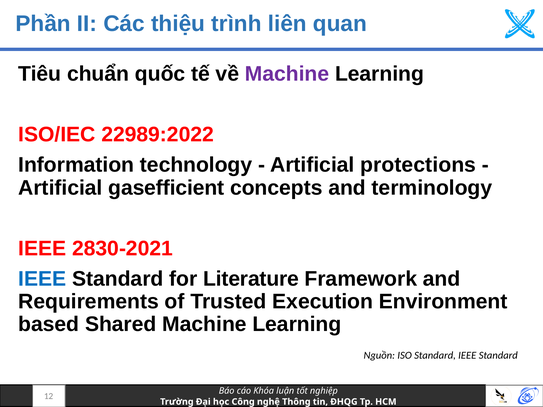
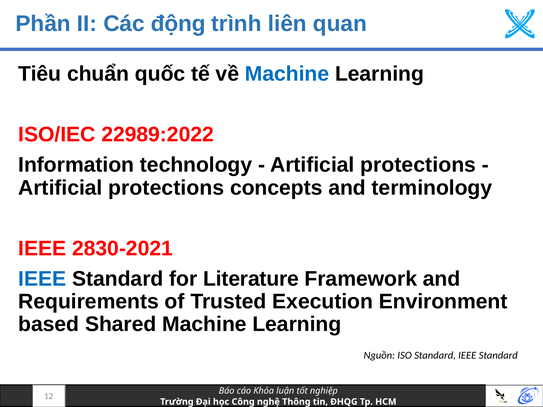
thiệu: thiệu -> động
Machine at (287, 74) colour: purple -> blue
gasefficient at (166, 188): gasefficient -> protections
